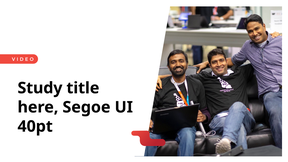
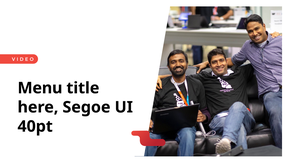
Study: Study -> Menu
